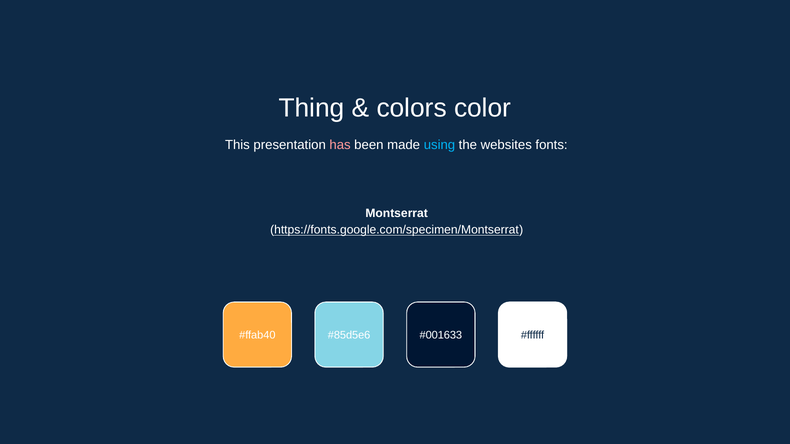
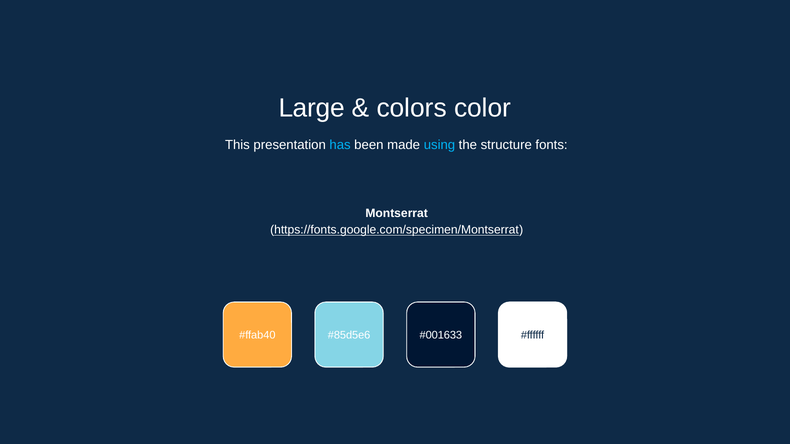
Thing: Thing -> Large
has colour: pink -> light blue
websites: websites -> structure
